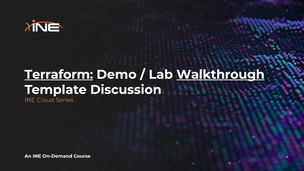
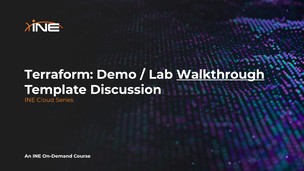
Terraform underline: present -> none
